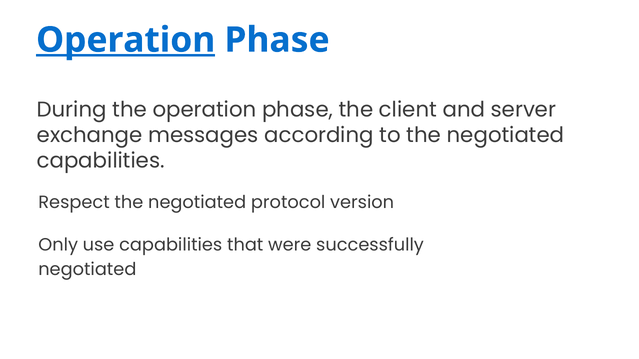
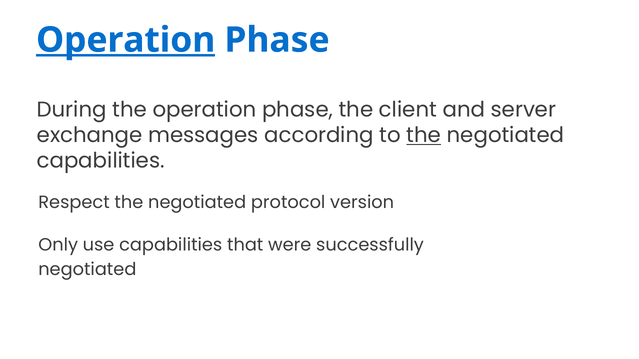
the at (424, 135) underline: none -> present
